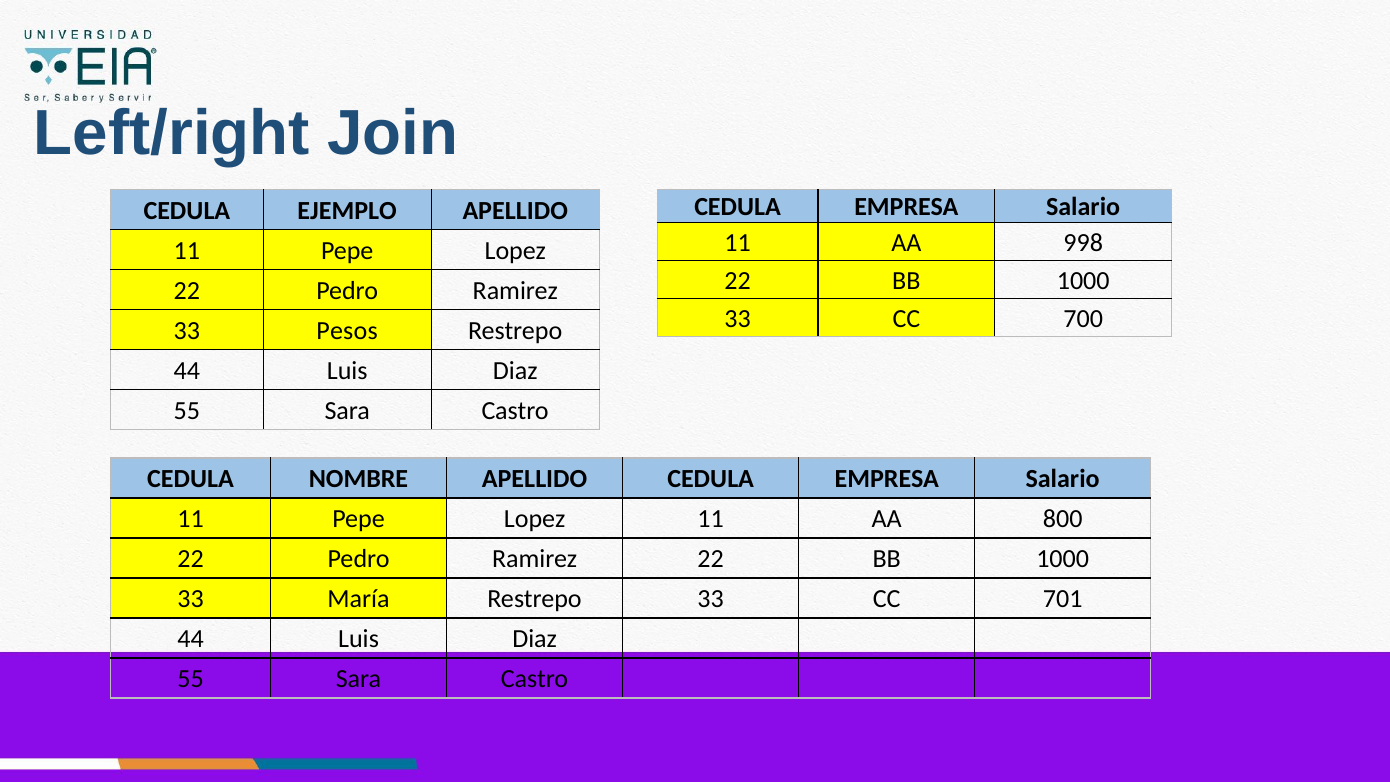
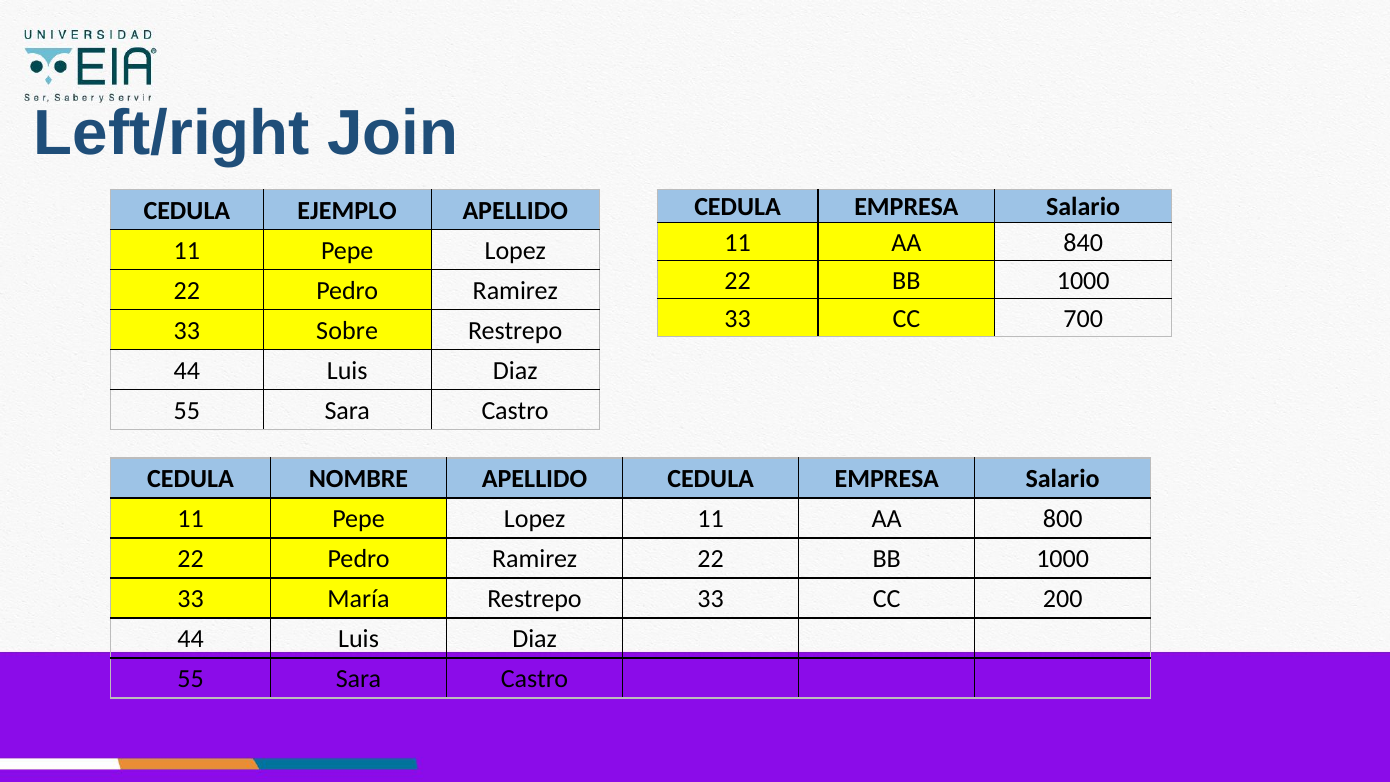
998: 998 -> 840
Pesos: Pesos -> Sobre
701: 701 -> 200
